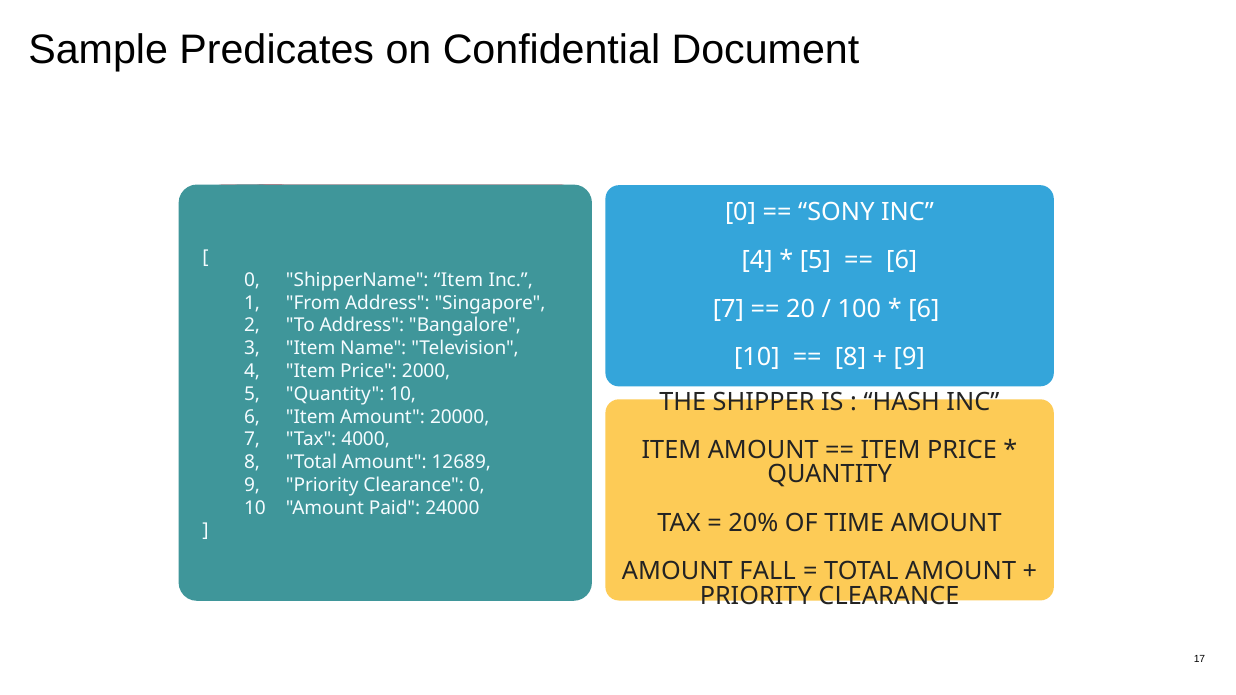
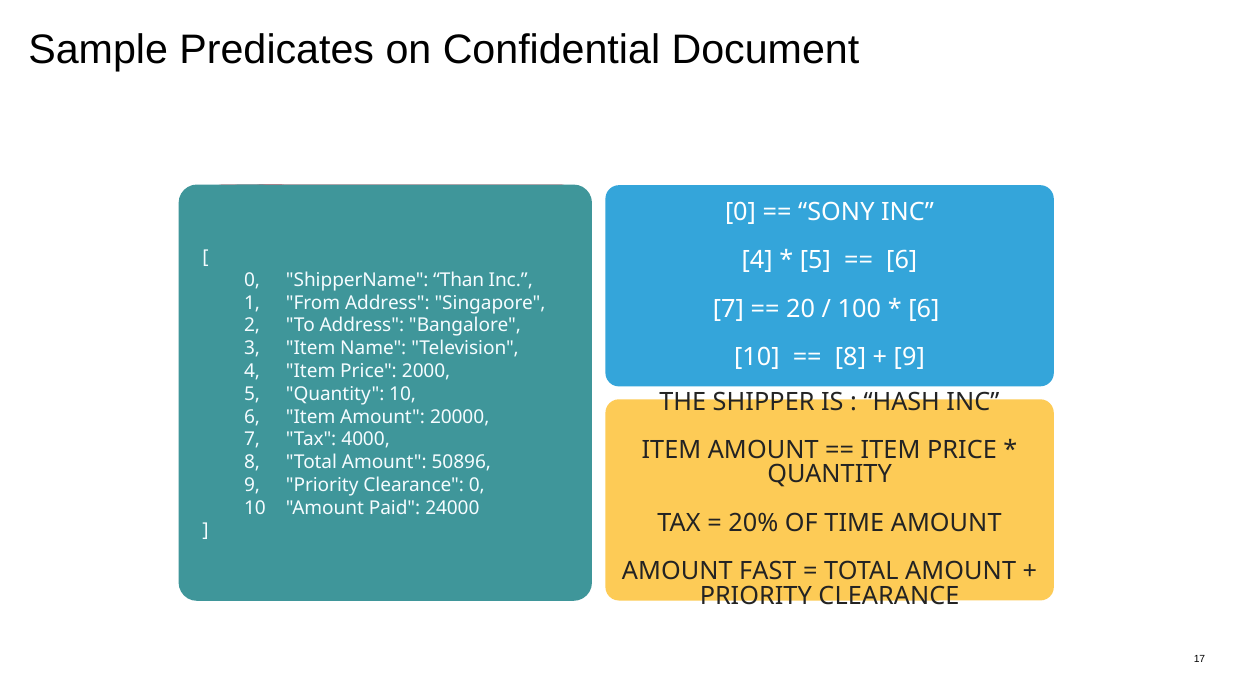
Item at (459, 280): Item -> Than
12689: 12689 -> 50896
FALL: FALL -> FAST
